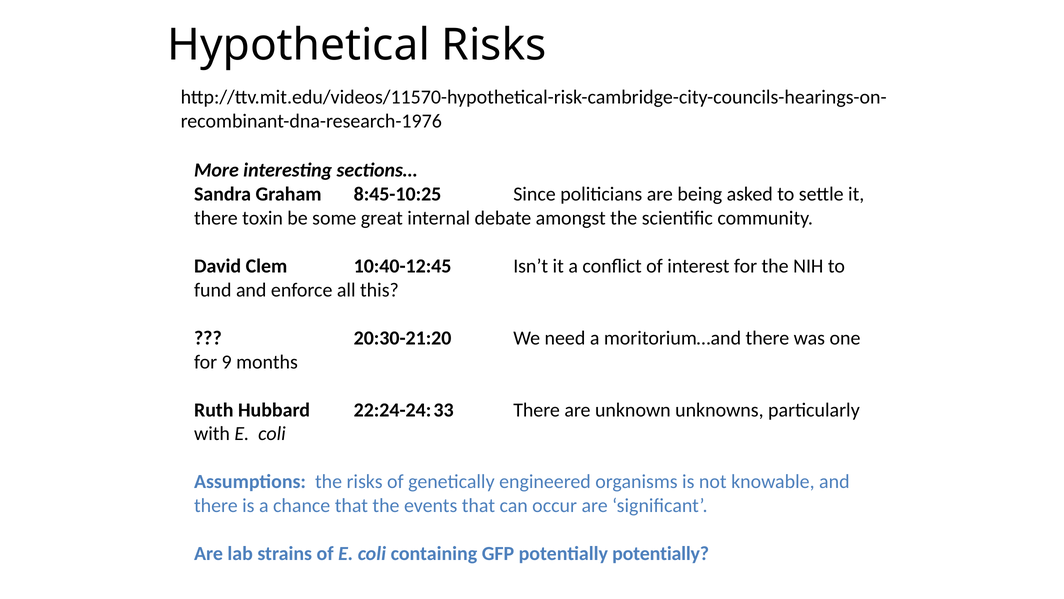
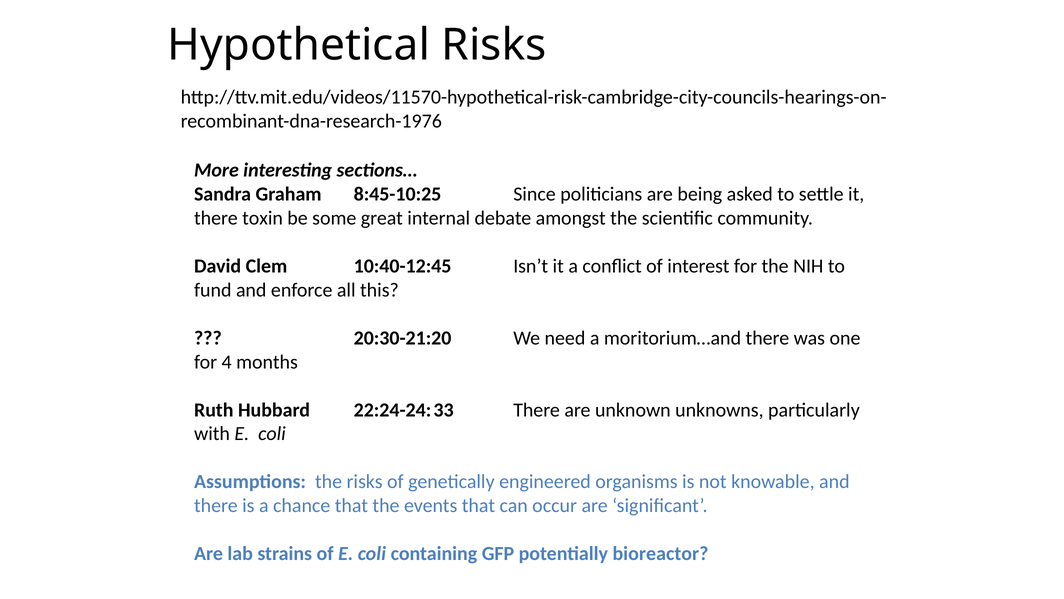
9: 9 -> 4
potentially potentially: potentially -> bioreactor
